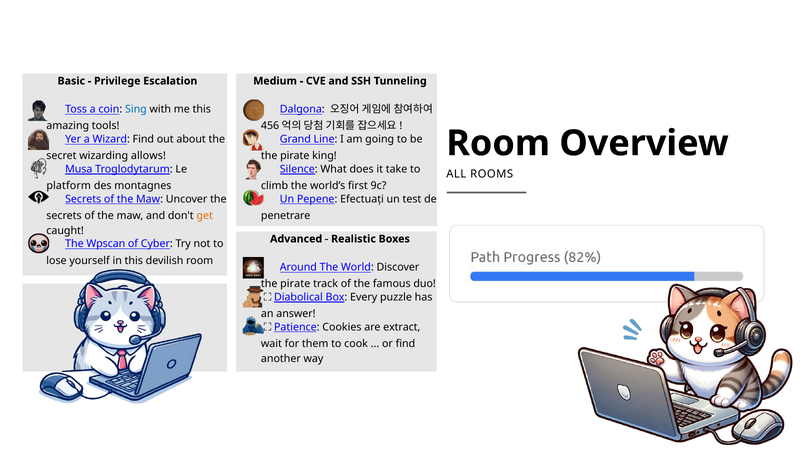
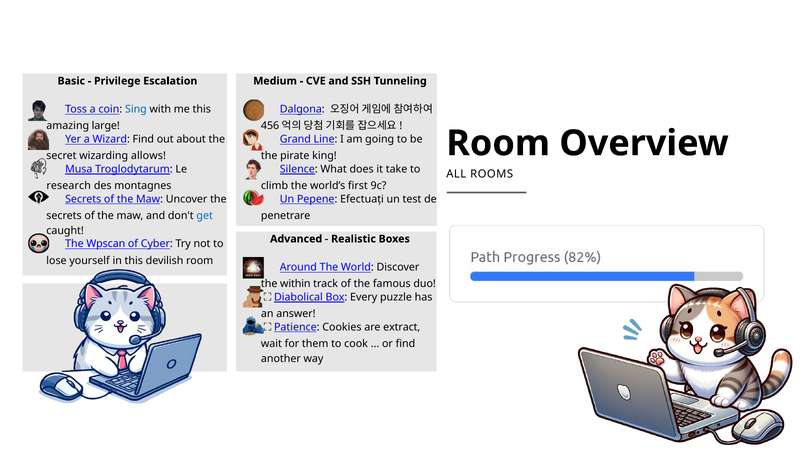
tools: tools -> large
platform: platform -> research
get colour: orange -> blue
pirate at (295, 284): pirate -> within
